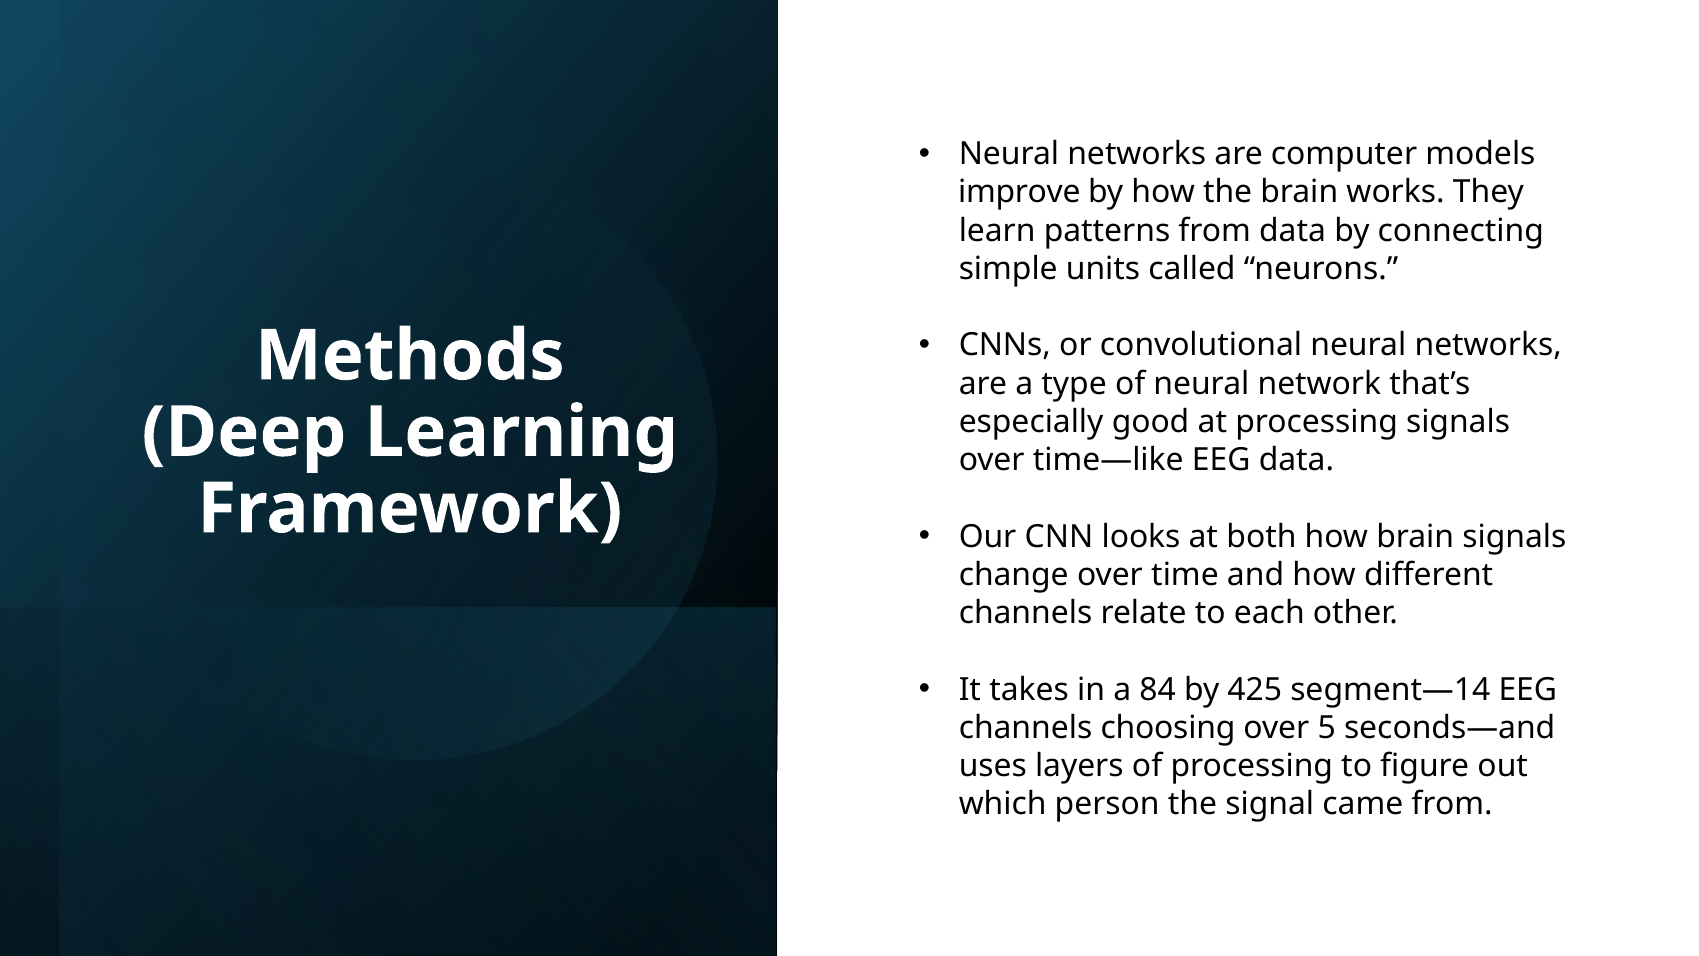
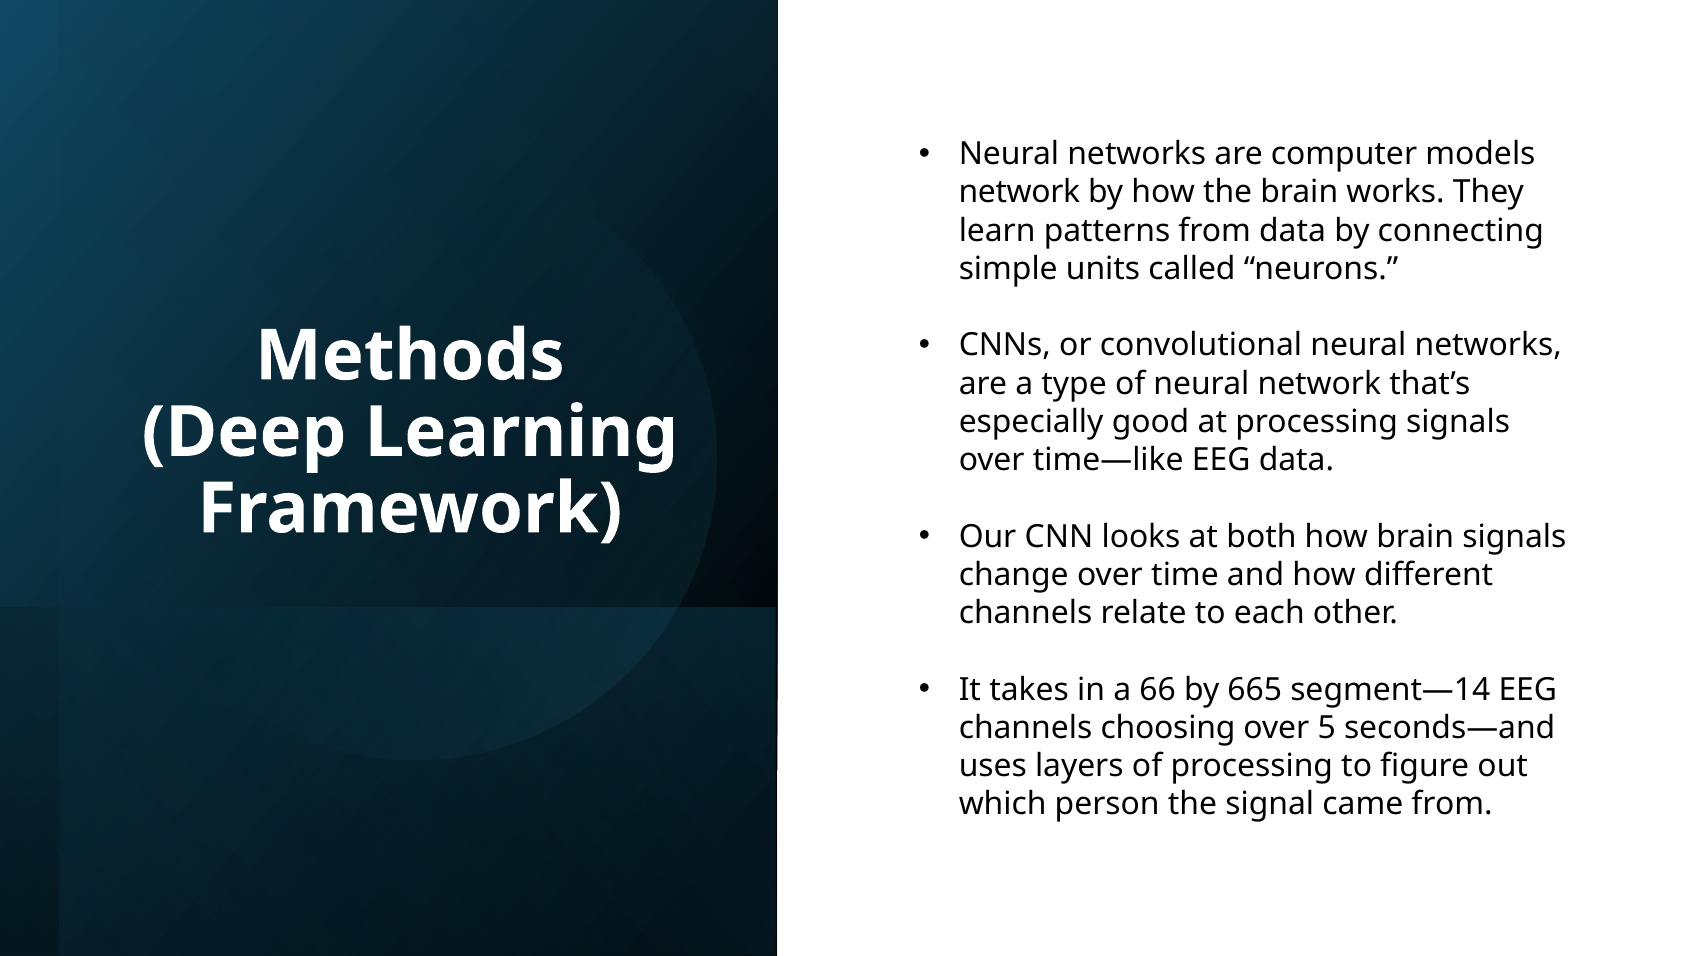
improve at (1019, 192): improve -> network
84: 84 -> 66
425: 425 -> 665
